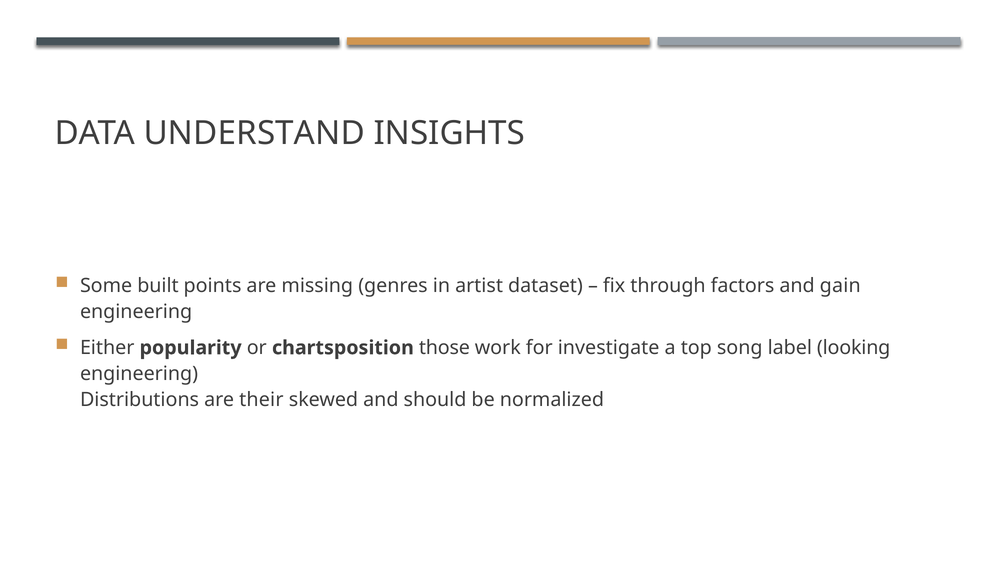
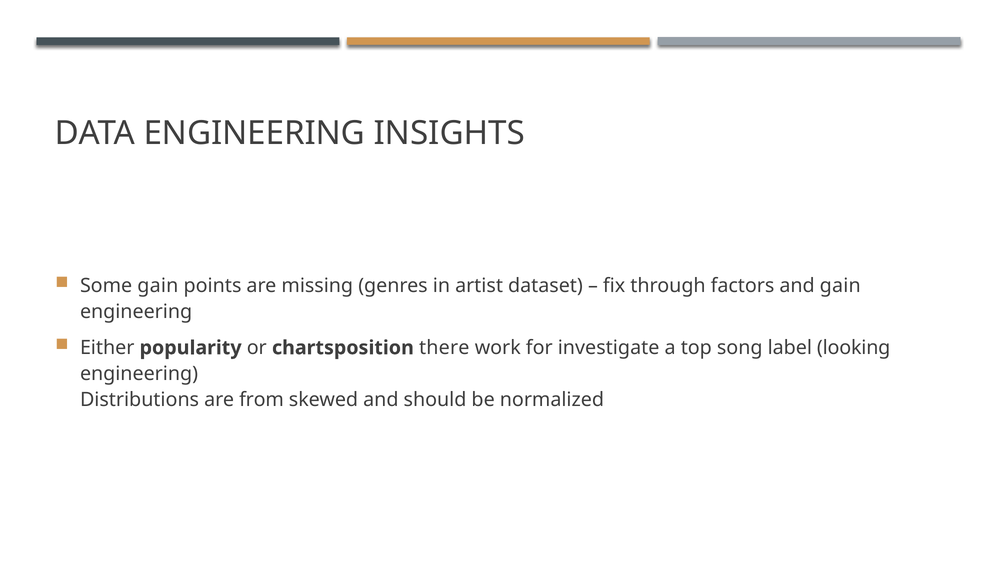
DATA UNDERSTAND: UNDERSTAND -> ENGINEERING
Some built: built -> gain
those: those -> there
their: their -> from
